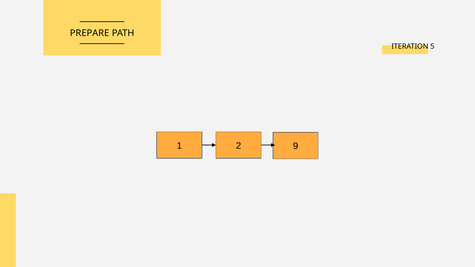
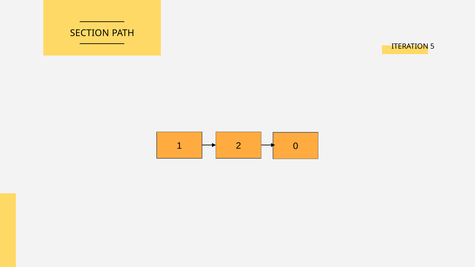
PREPARE: PREPARE -> SECTION
9: 9 -> 0
